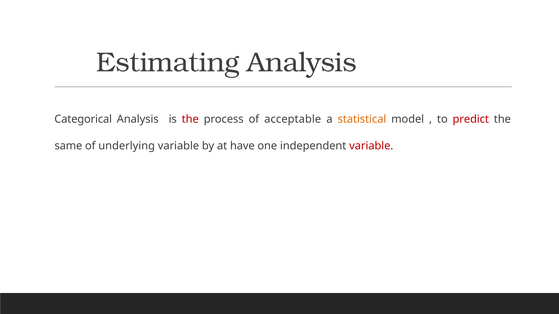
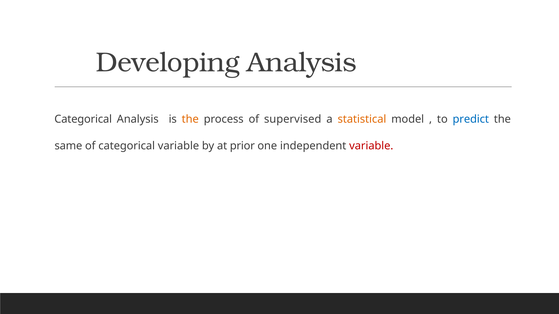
Estimating: Estimating -> Developing
the at (190, 119) colour: red -> orange
acceptable: acceptable -> supervised
predict colour: red -> blue
of underlying: underlying -> categorical
have: have -> prior
